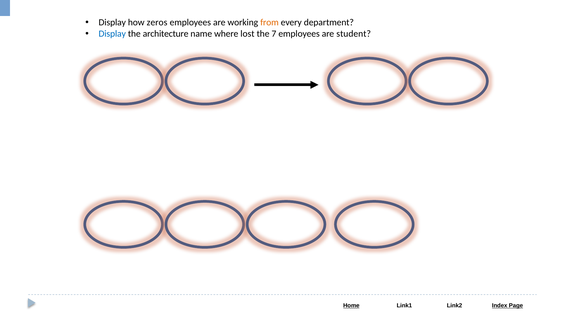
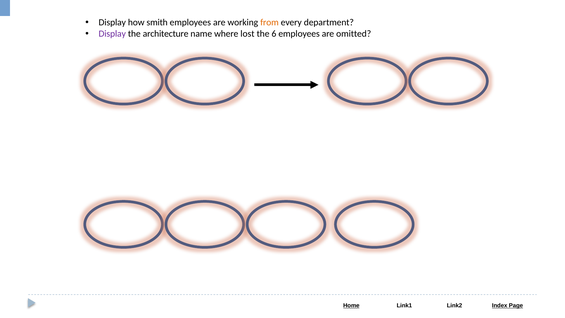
zeros: zeros -> smith
Display at (112, 34) colour: blue -> purple
7: 7 -> 6
student: student -> omitted
